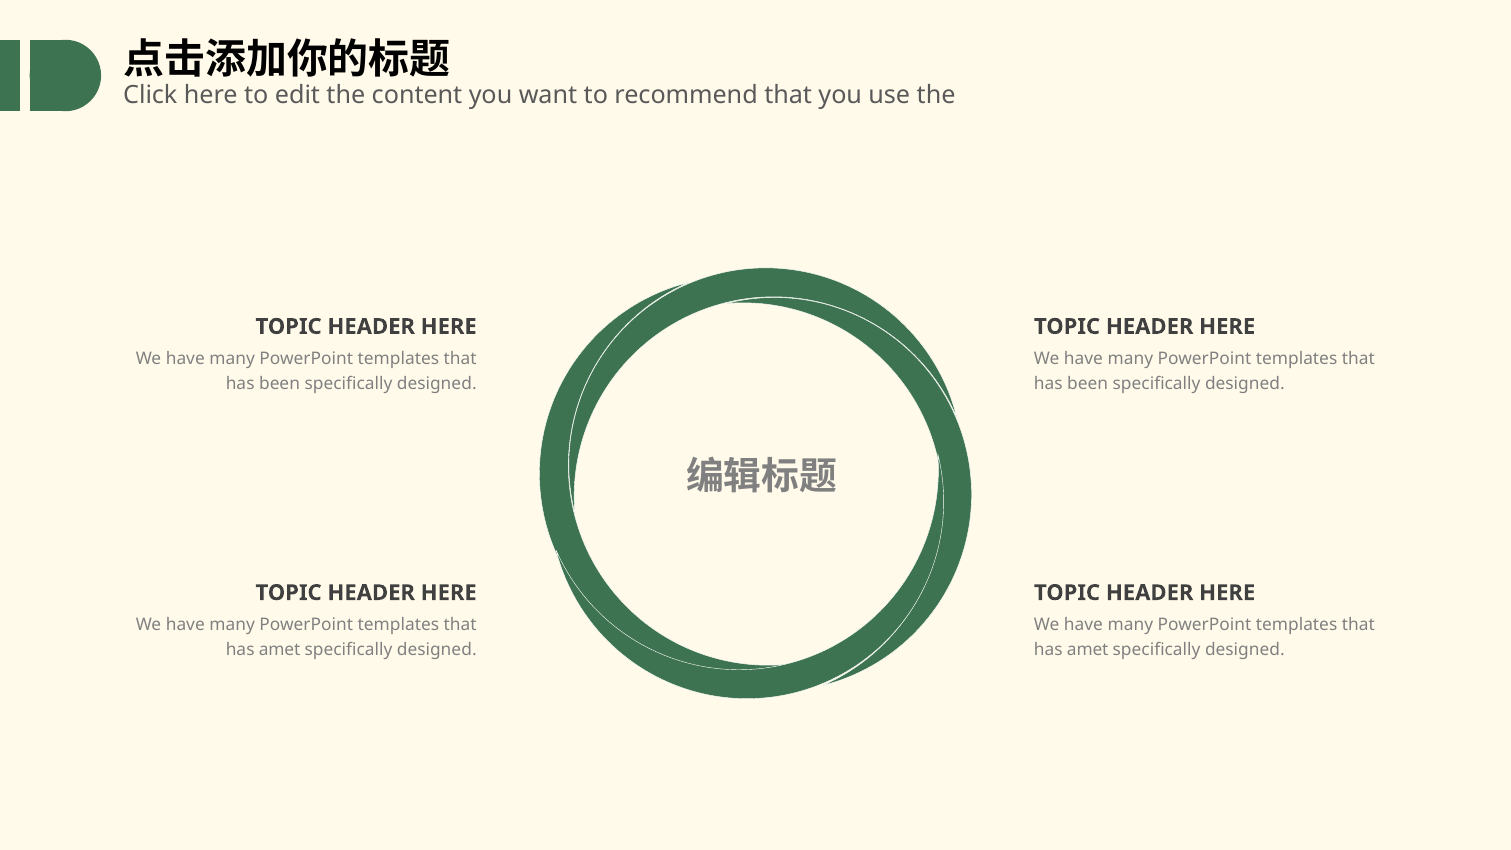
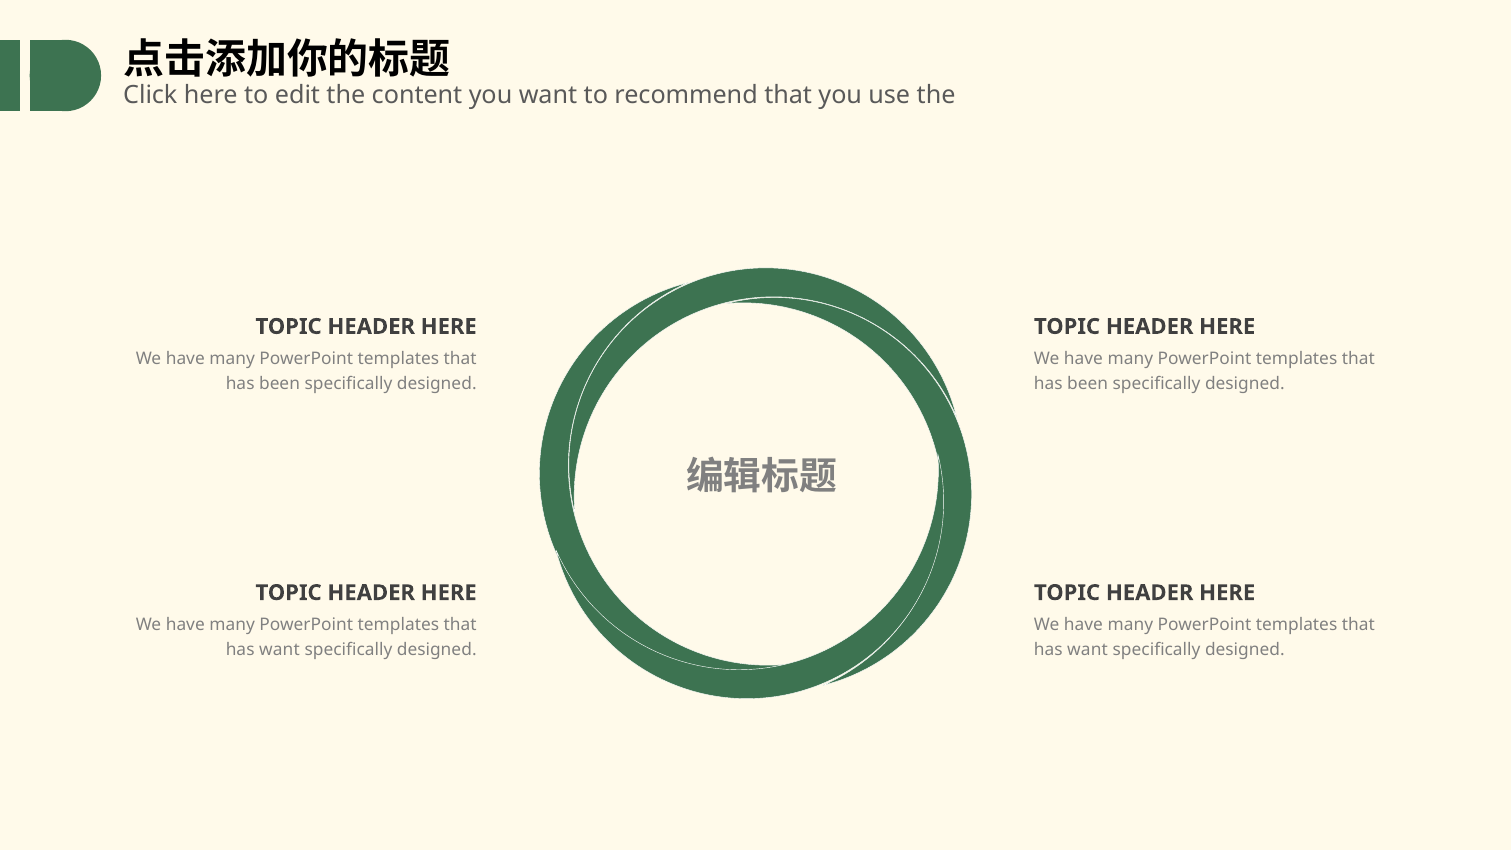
amet at (280, 650): amet -> want
amet at (1088, 650): amet -> want
